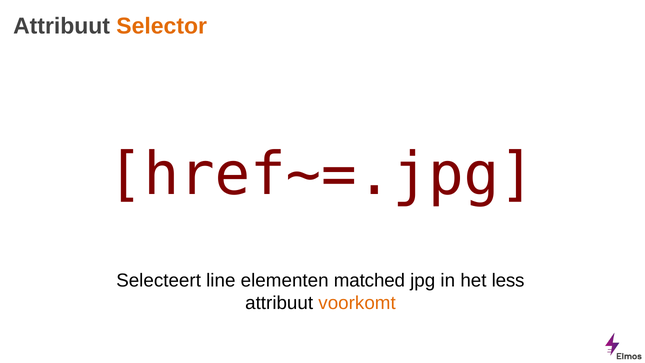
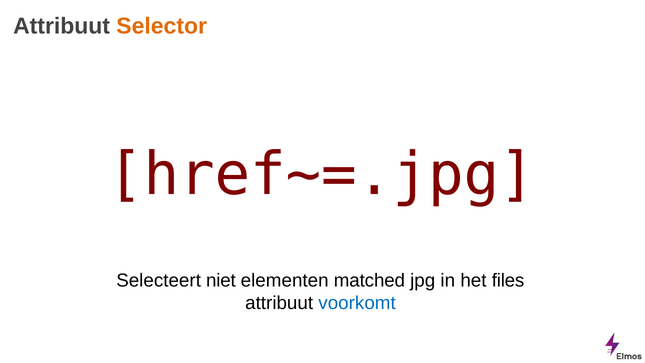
line: line -> niet
less: less -> files
voorkomt colour: orange -> blue
